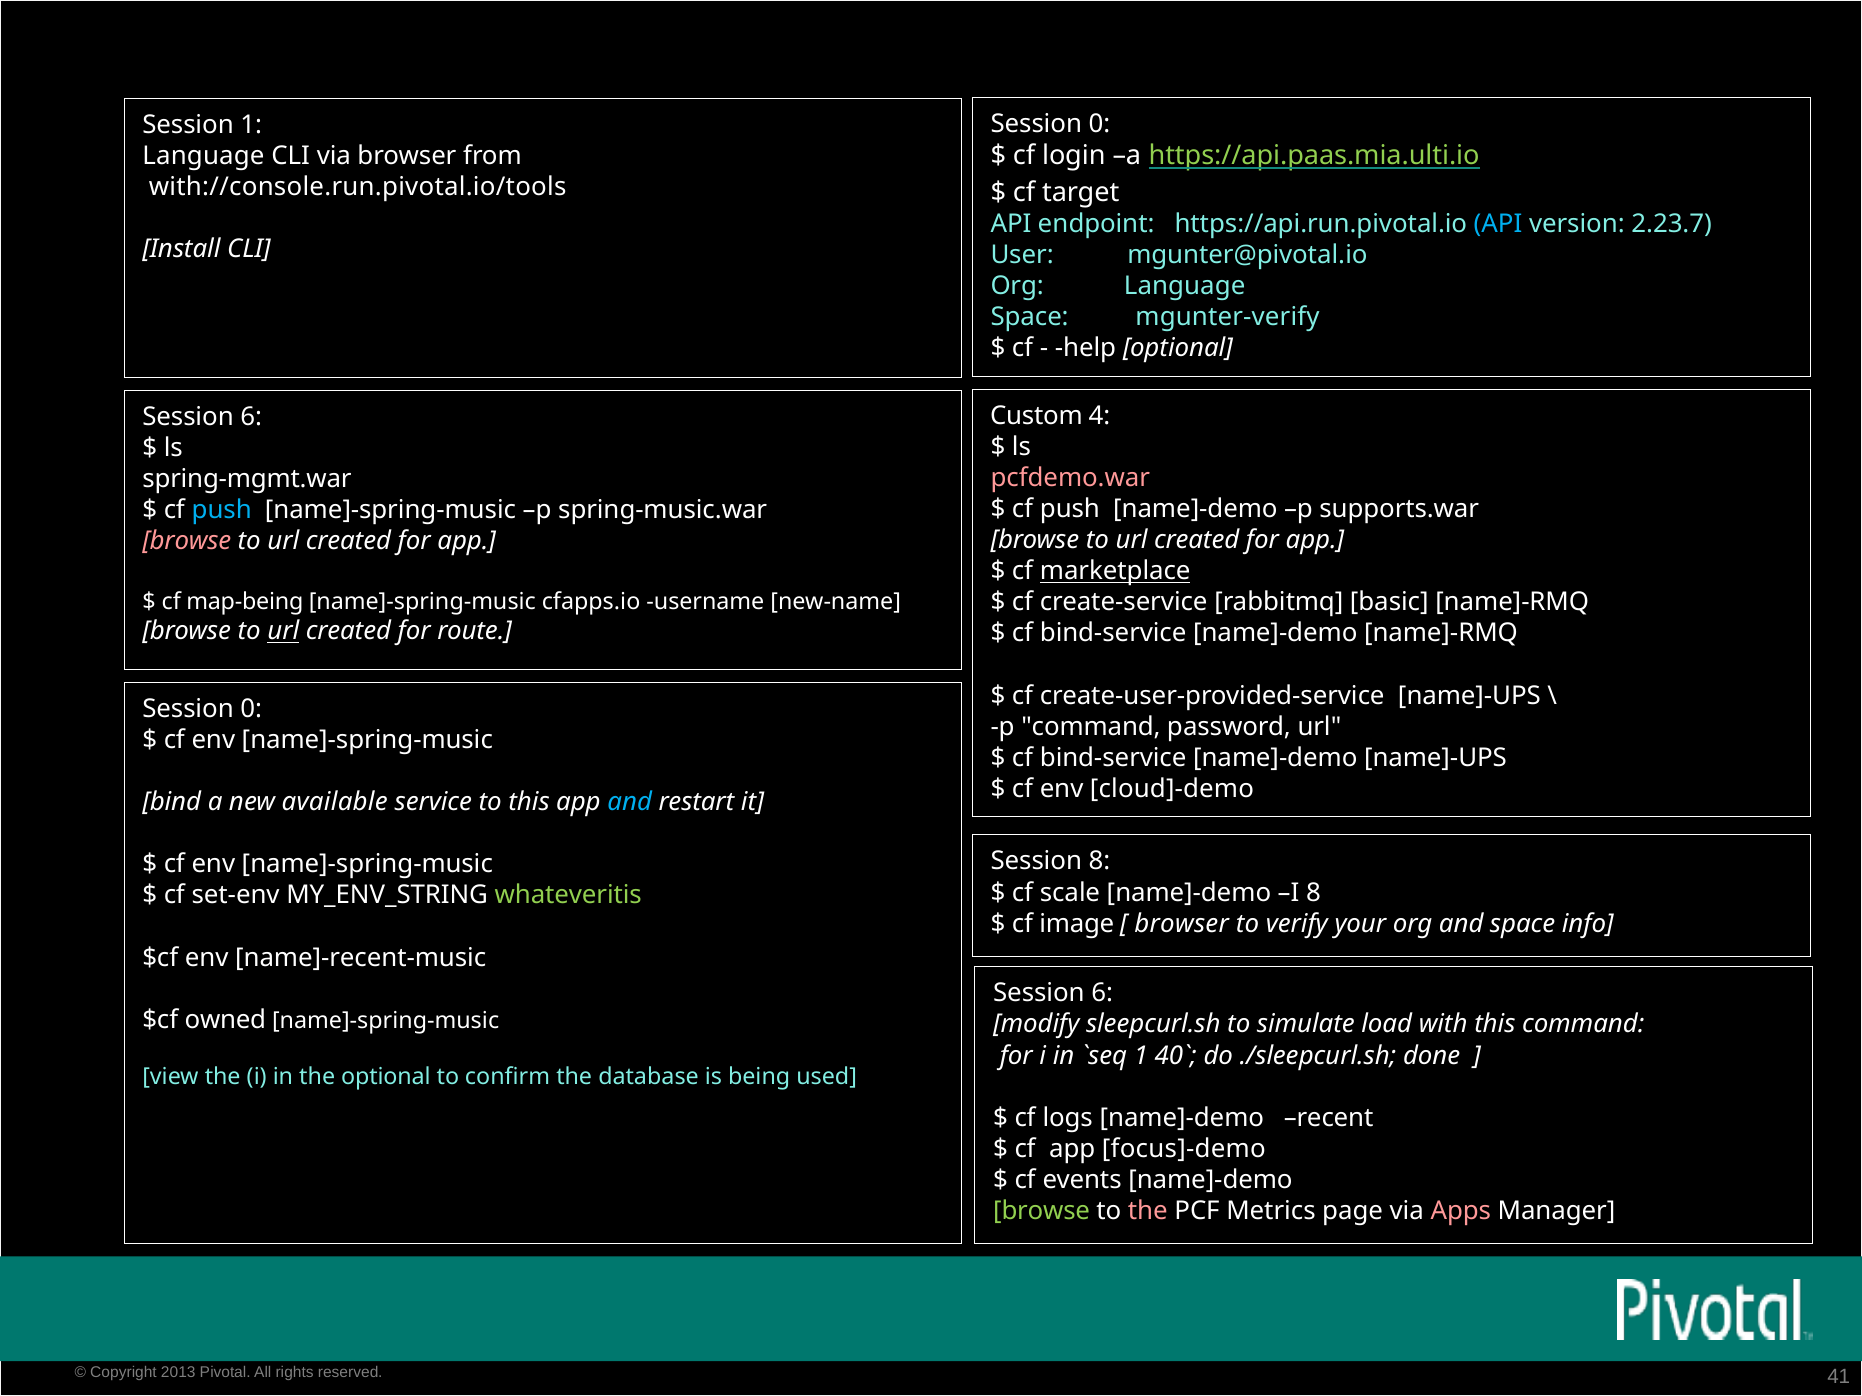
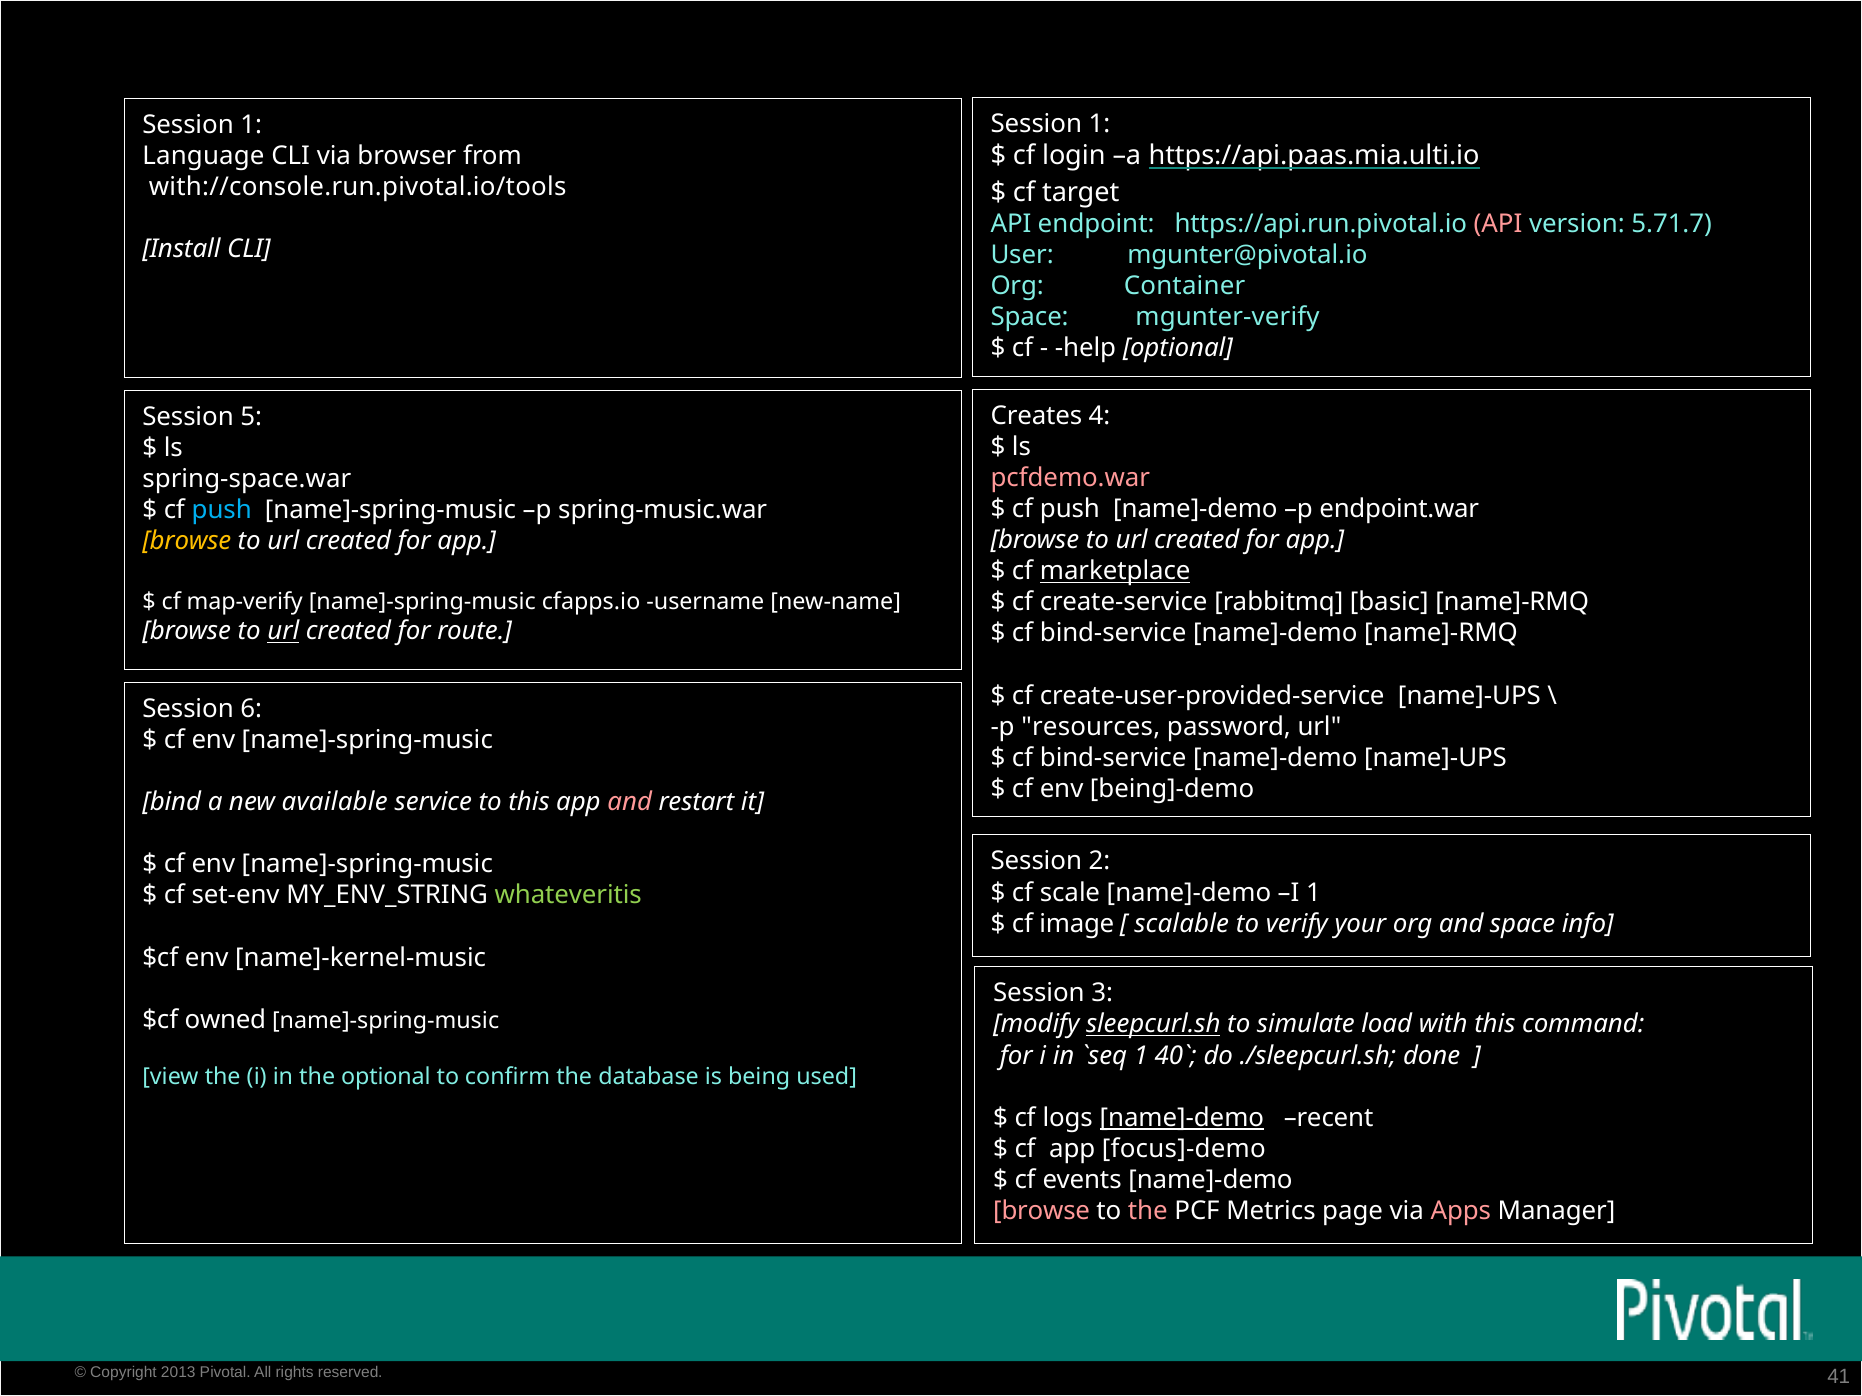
0 at (1099, 124): 0 -> 1
https://api.paas.mia.ulti.io colour: light green -> white
API at (1498, 224) colour: light blue -> pink
2.23.7: 2.23.7 -> 5.71.7
Org Language: Language -> Container
Custom: Custom -> Creates
6 at (251, 417): 6 -> 5
spring-mgmt.war: spring-mgmt.war -> spring-space.war
supports.war: supports.war -> endpoint.war
browse at (187, 541) colour: pink -> yellow
map-being: map-being -> map-verify
0 at (251, 709): 0 -> 6
p command: command -> resources
cloud]-demo: cloud]-demo -> being]-demo
and at (630, 802) colour: light blue -> pink
Session 8: 8 -> 2
I 8: 8 -> 1
browser at (1182, 924): browser -> scalable
name]-recent-music: name]-recent-music -> name]-kernel-music
6 at (1102, 994): 6 -> 3
sleepcurl.sh underline: none -> present
name]-demo at (1182, 1118) underline: none -> present
browse at (1042, 1211) colour: light green -> pink
